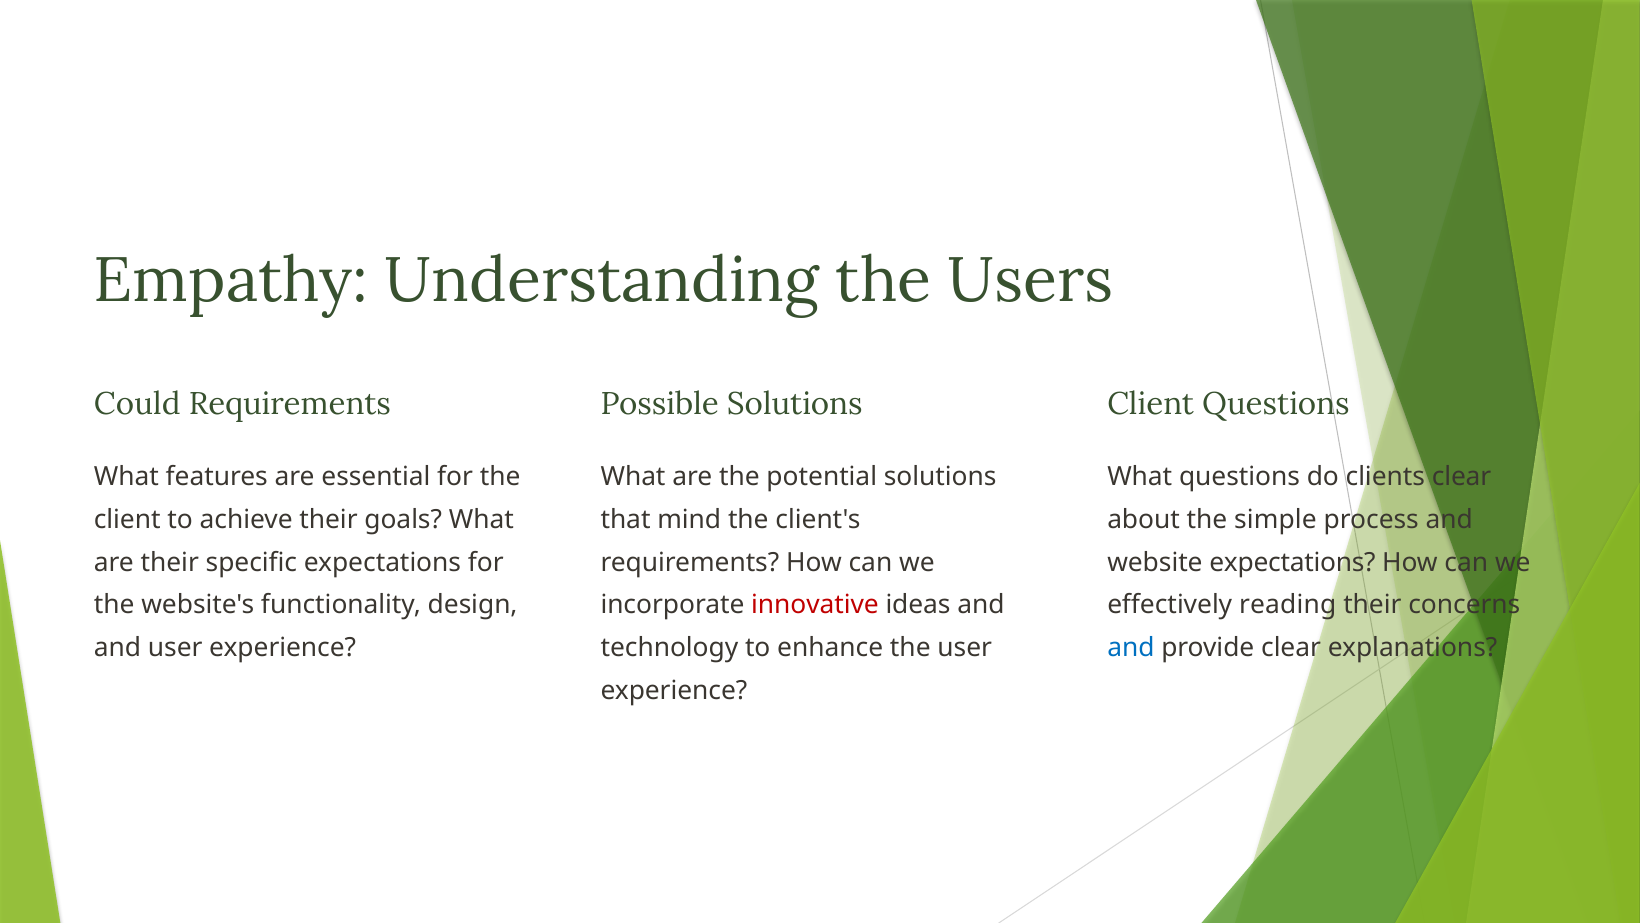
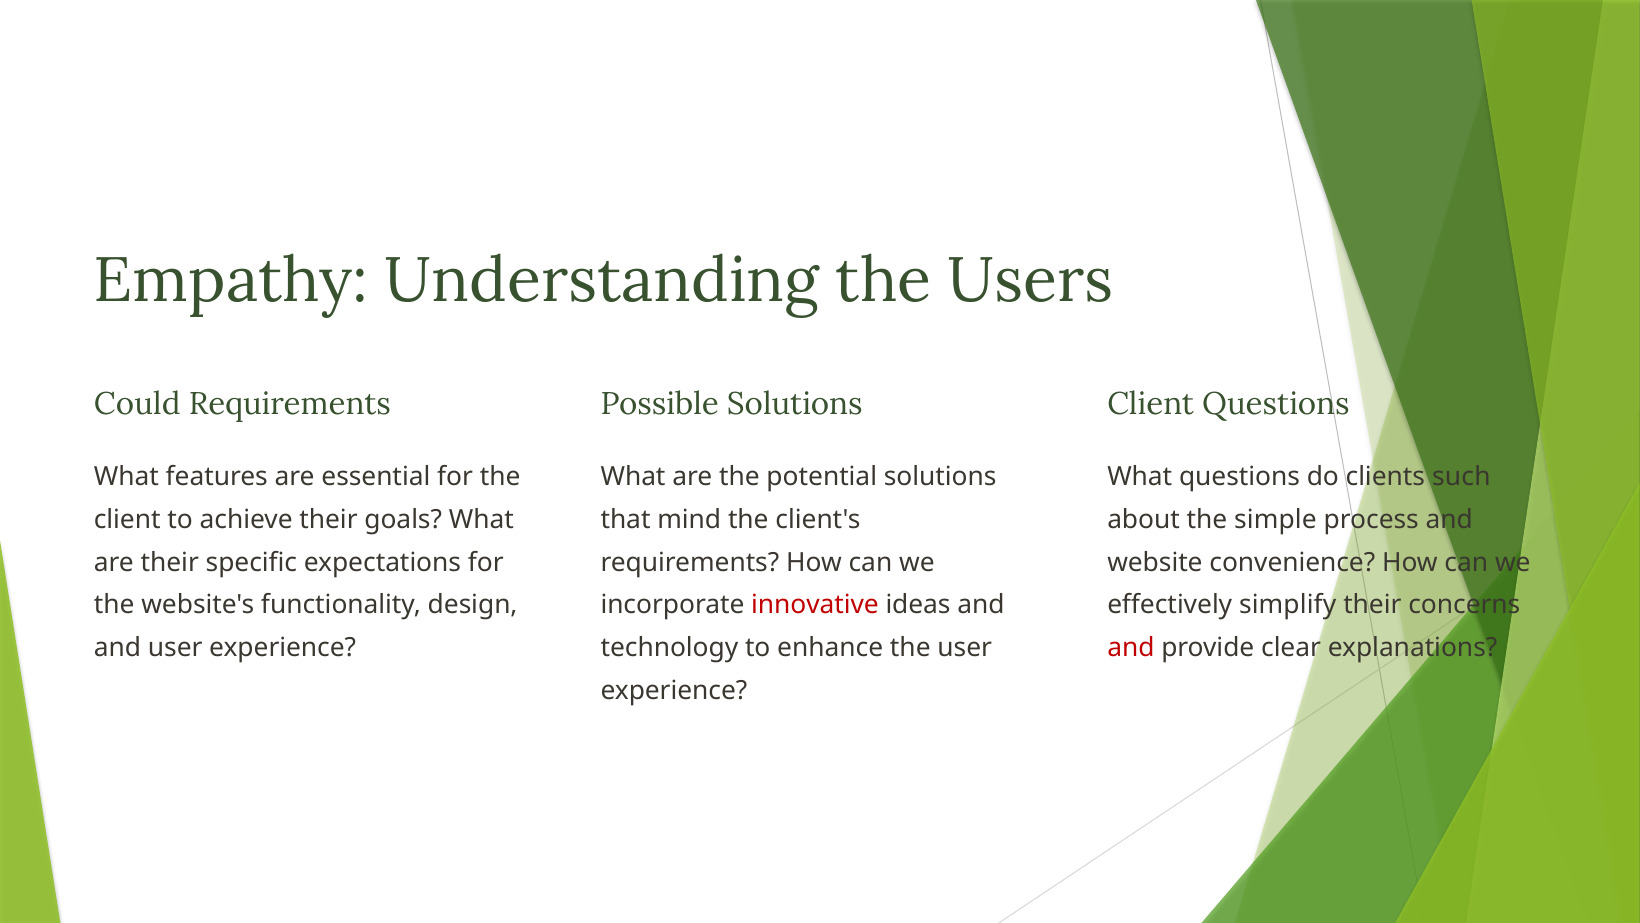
clients clear: clear -> such
website expectations: expectations -> convenience
reading: reading -> simplify
and at (1131, 647) colour: blue -> red
